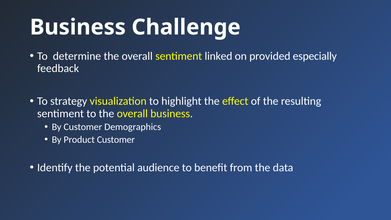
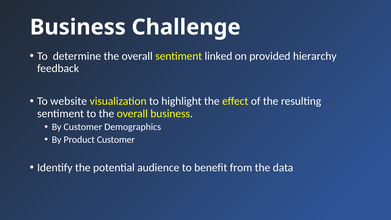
especially: especially -> hierarchy
strategy: strategy -> website
